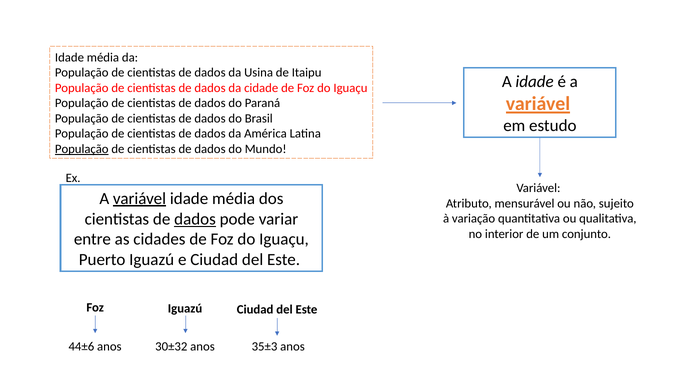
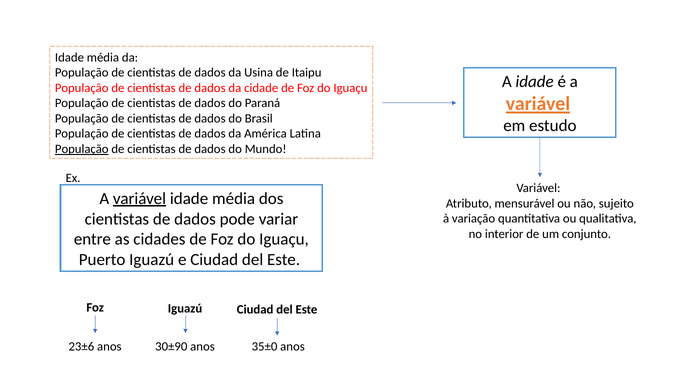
dados at (195, 219) underline: present -> none
35±3: 35±3 -> 35±0
44±6: 44±6 -> 23±6
30±32: 30±32 -> 30±90
